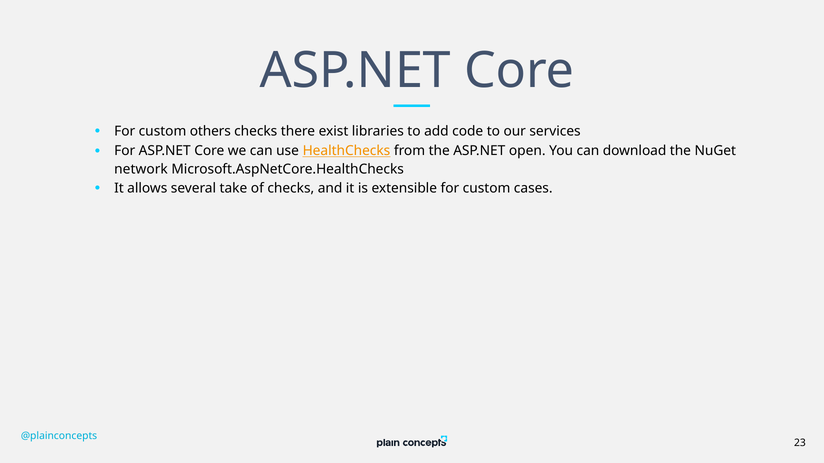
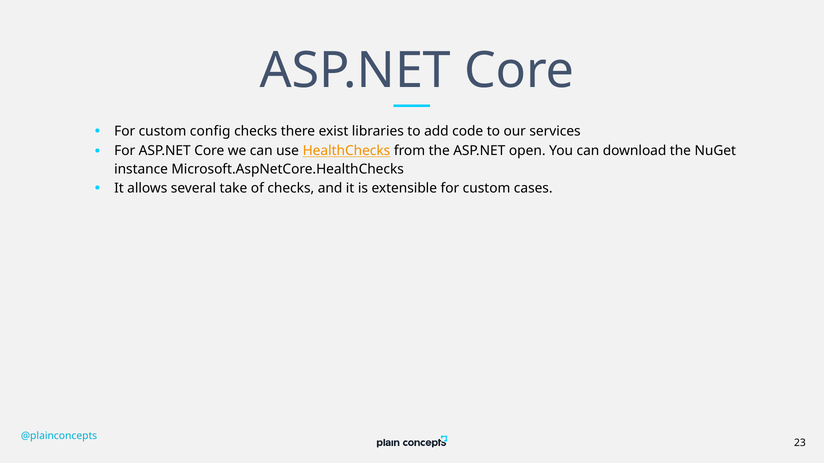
others: others -> config
network: network -> instance
